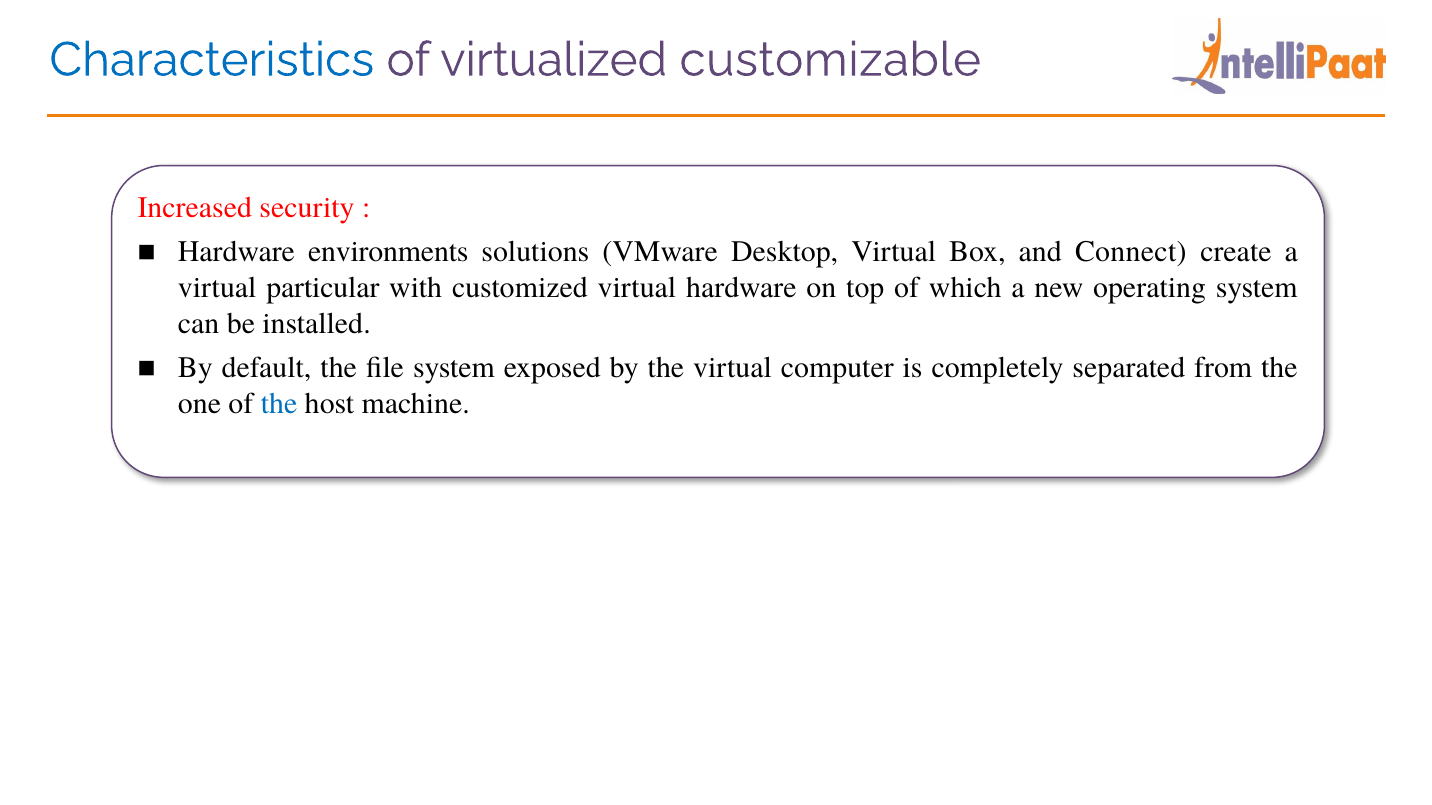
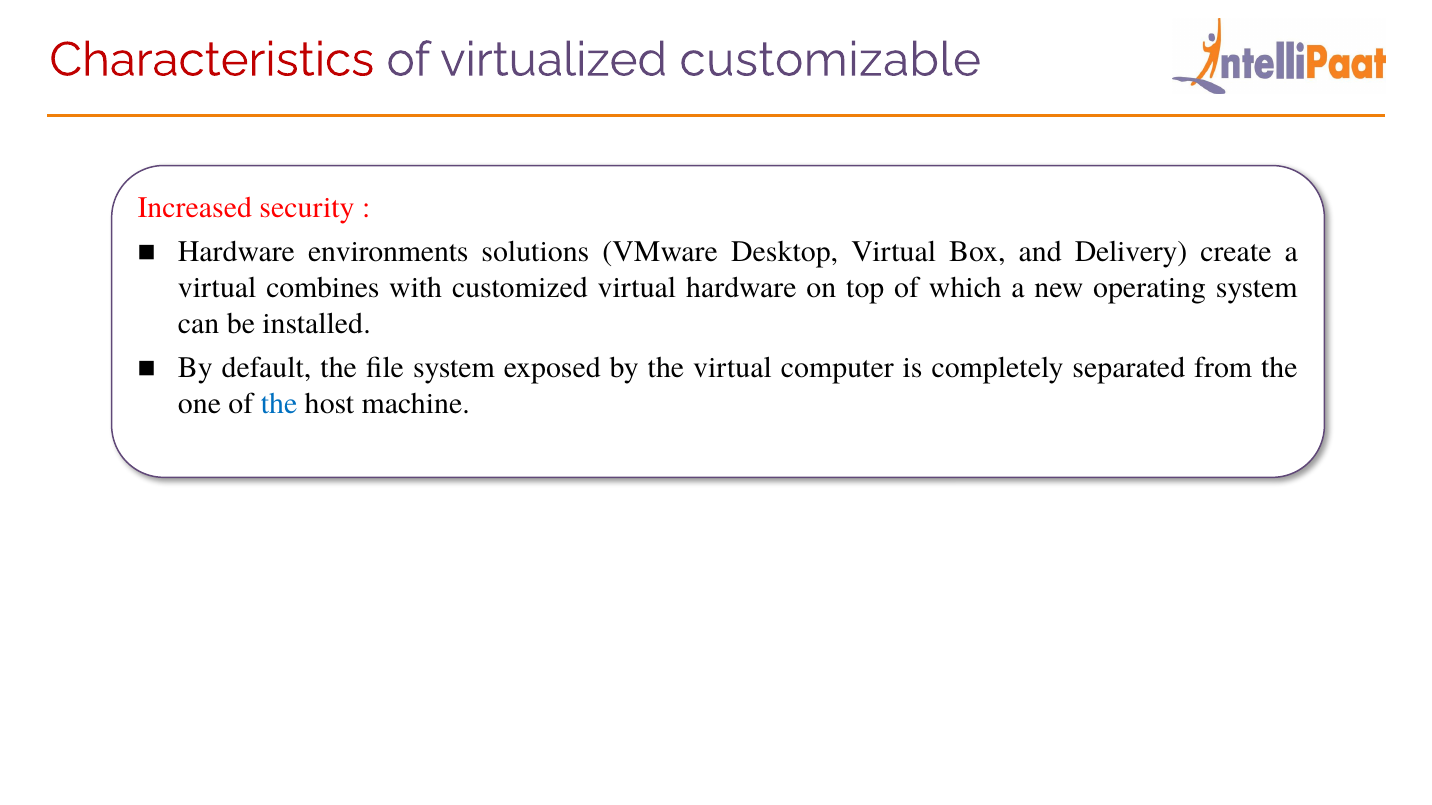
Characteristics colour: blue -> red
Connect: Connect -> Delivery
particular: particular -> combines
